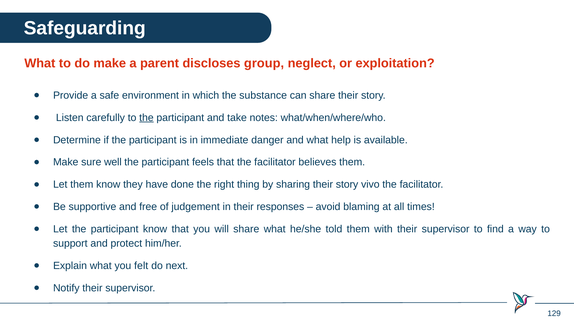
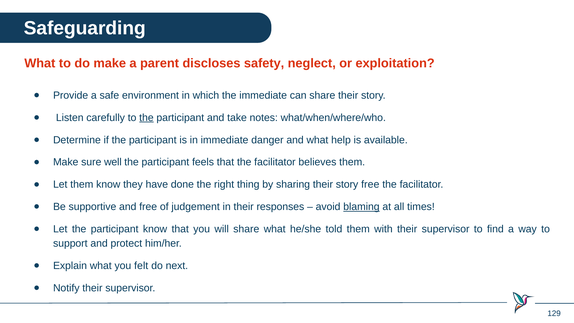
group: group -> safety
the substance: substance -> immediate
story vivo: vivo -> free
blaming underline: none -> present
